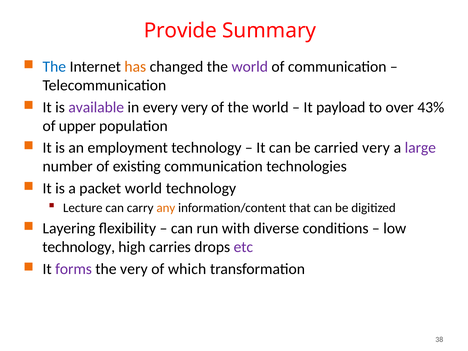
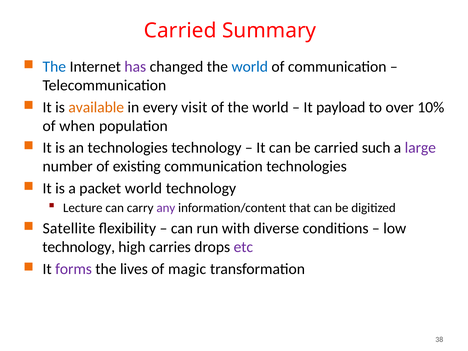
Provide at (180, 31): Provide -> Carried
has colour: orange -> purple
world at (250, 67) colour: purple -> blue
available colour: purple -> orange
every very: very -> visit
43%: 43% -> 10%
upper: upper -> when
an employment: employment -> technologies
carried very: very -> such
any colour: orange -> purple
Layering: Layering -> Satellite
the very: very -> lives
which: which -> magic
